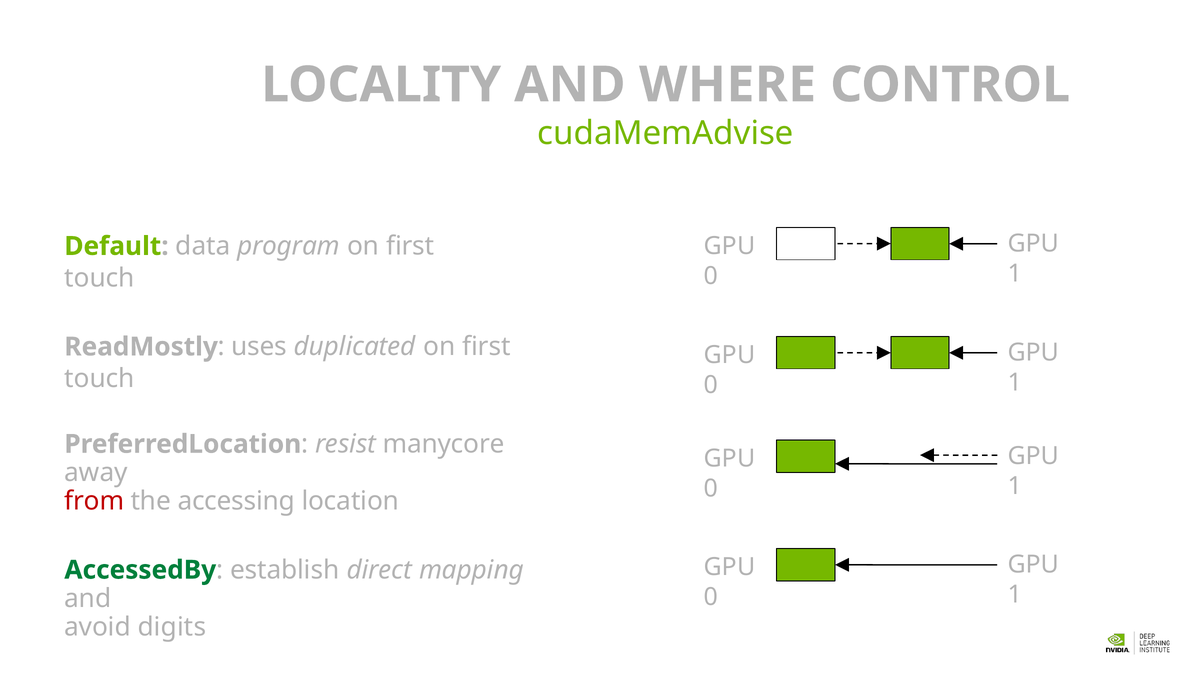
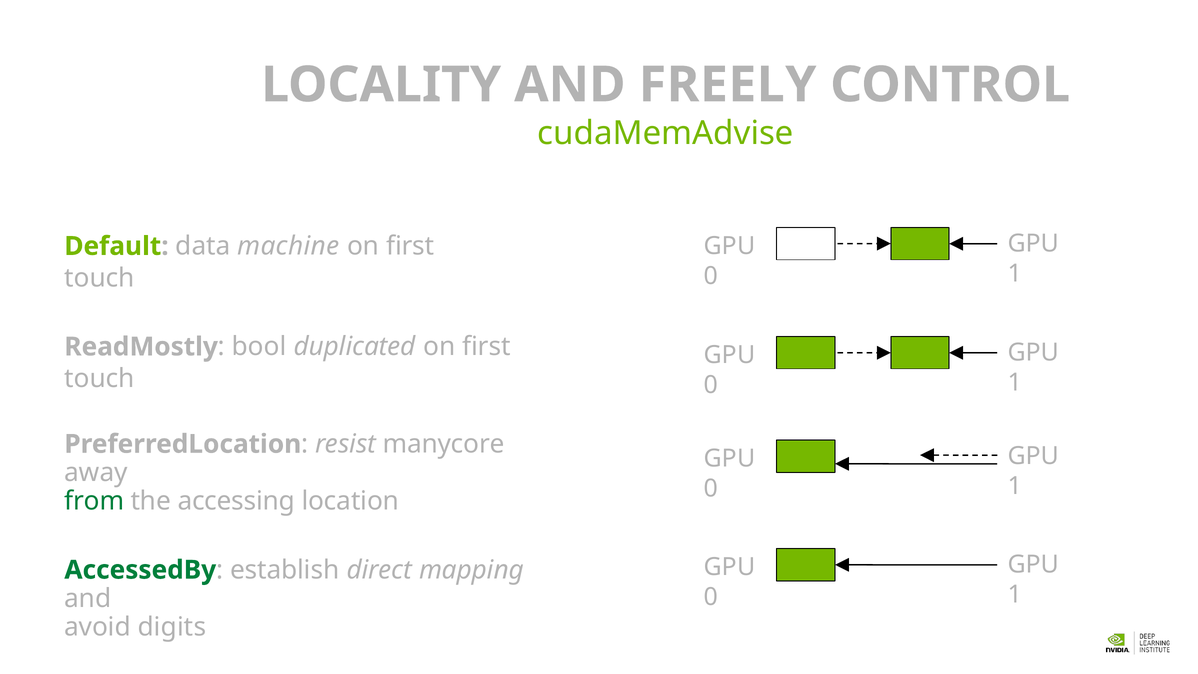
WHERE: WHERE -> FREELY
program: program -> machine
uses: uses -> bool
from colour: red -> green
